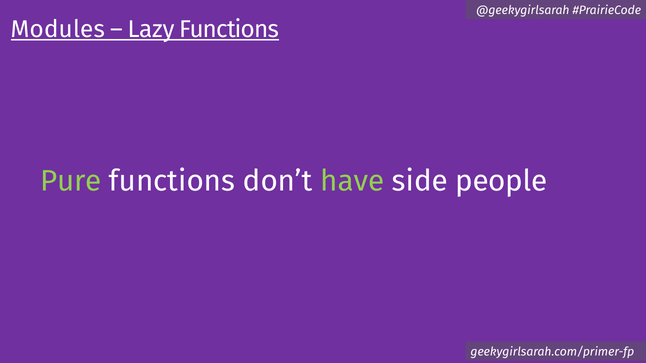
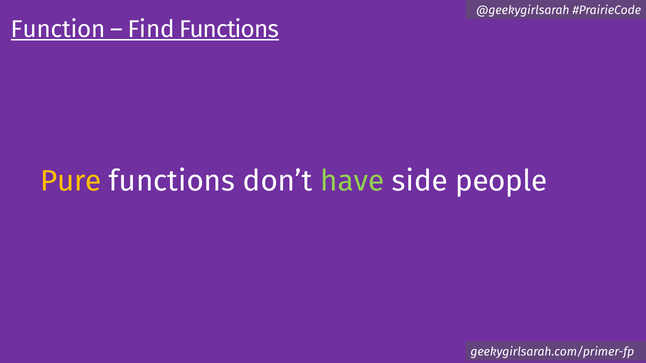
Modules: Modules -> Function
Lazy: Lazy -> Find
Pure colour: light green -> yellow
